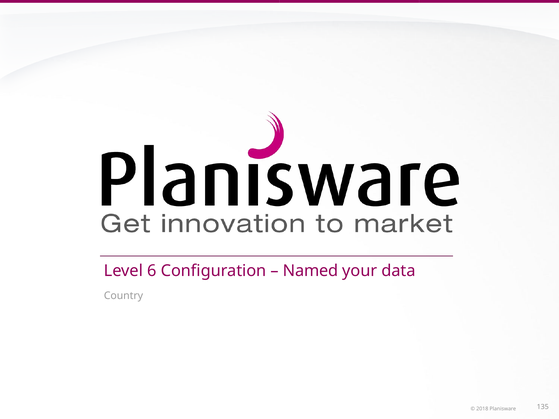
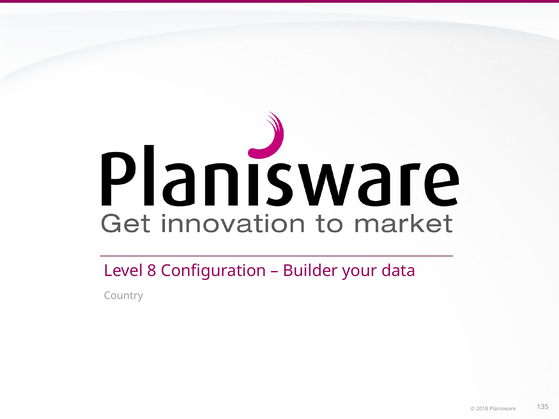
6: 6 -> 8
Named: Named -> Builder
